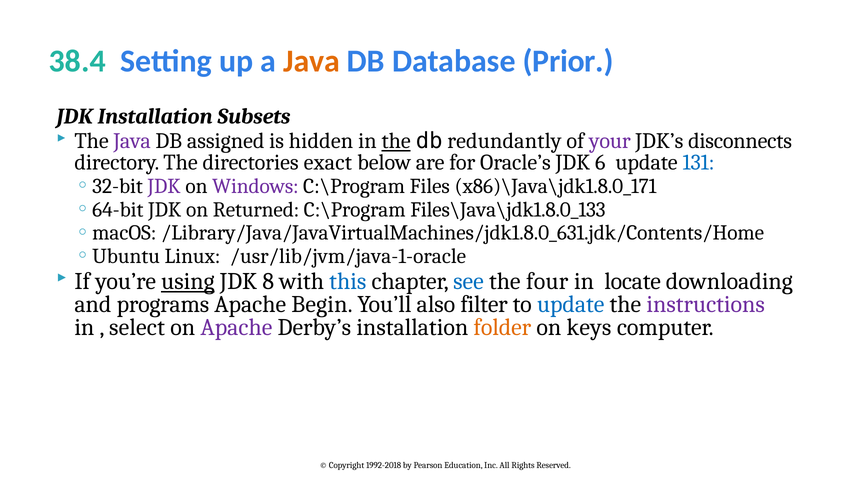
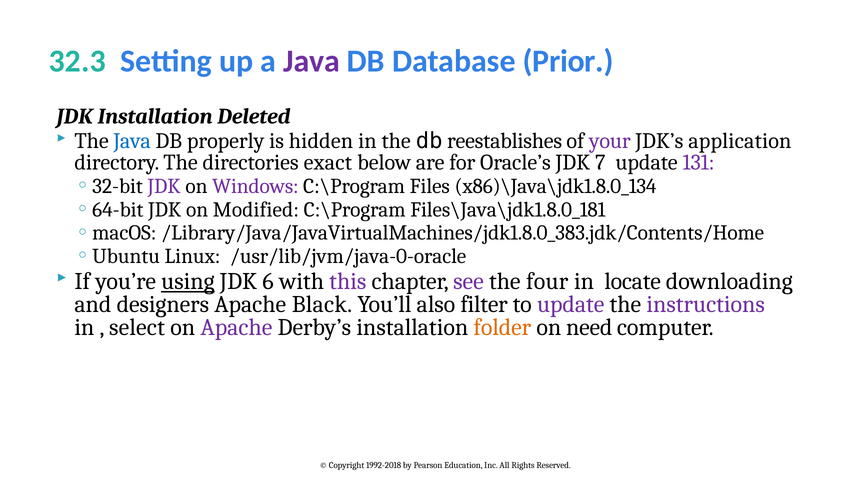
38.4: 38.4 -> 32.3
Java at (312, 61) colour: orange -> purple
Subsets: Subsets -> Deleted
Java at (132, 141) colour: purple -> blue
assigned: assigned -> properly
the at (396, 141) underline: present -> none
redundantly: redundantly -> reestablishes
disconnects: disconnects -> application
6: 6 -> 7
131 colour: blue -> purple
x86)\Java\jdk1.8.0_171: x86)\Java\jdk1.8.0_171 -> x86)\Java\jdk1.8.0_134
Returned: Returned -> Modified
Files\Java\jdk1.8.0_133: Files\Java\jdk1.8.0_133 -> Files\Java\jdk1.8.0_181
/Library/Java/JavaVirtualMachines/jdk1.8.0_631.jdk/Contents/Home: /Library/Java/JavaVirtualMachines/jdk1.8.0_631.jdk/Contents/Home -> /Library/Java/JavaVirtualMachines/jdk1.8.0_383.jdk/Contents/Home
/usr/lib/jvm/java-1-oracle: /usr/lib/jvm/java-1-oracle -> /usr/lib/jvm/java-0-oracle
8: 8 -> 6
this colour: blue -> purple
see colour: blue -> purple
programs: programs -> designers
Begin: Begin -> Black
update at (571, 304) colour: blue -> purple
keys: keys -> need
